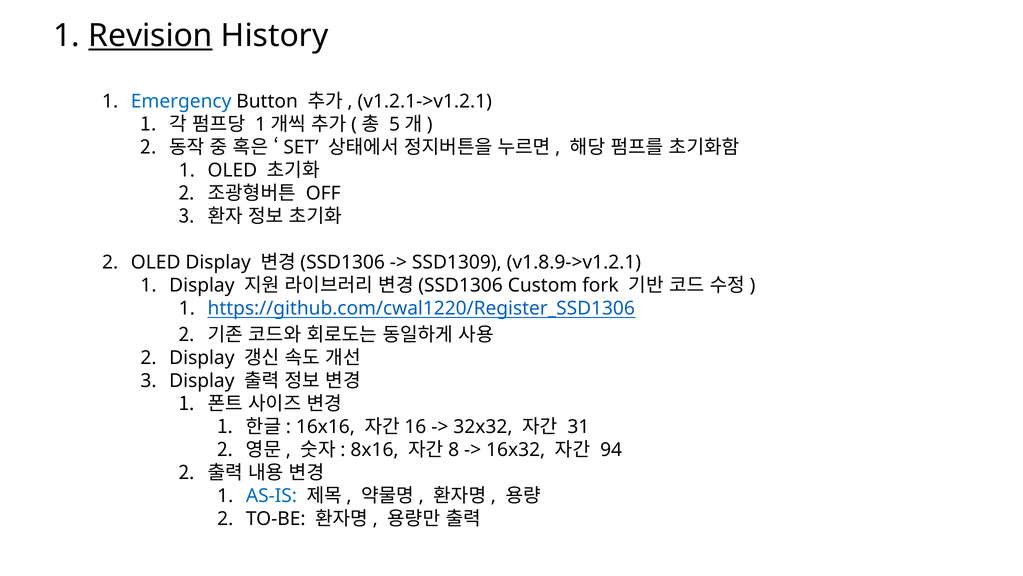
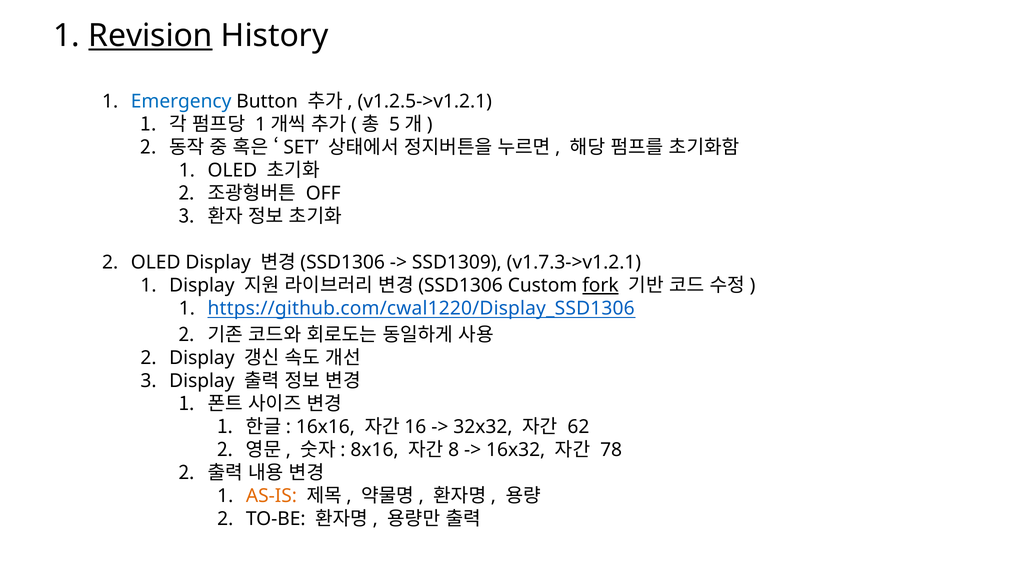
v1.2.1->v1.2.1: v1.2.1->v1.2.1 -> v1.2.5->v1.2.1
v1.8.9->v1.2.1: v1.8.9->v1.2.1 -> v1.7.3->v1.2.1
fork underline: none -> present
https://github.com/cwal1220/Register_SSD1306: https://github.com/cwal1220/Register_SSD1306 -> https://github.com/cwal1220/Display_SSD1306
31: 31 -> 62
94: 94 -> 78
AS-IS colour: blue -> orange
